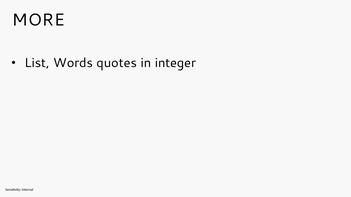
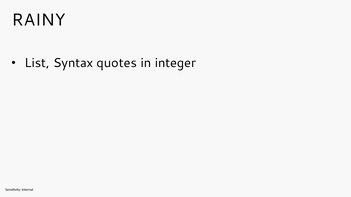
MORE: MORE -> RAINY
Words: Words -> Syntax
